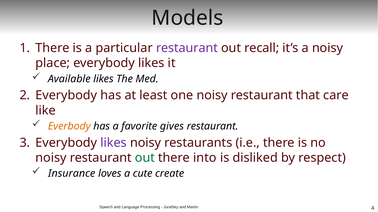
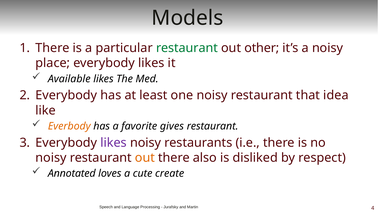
restaurant at (187, 48) colour: purple -> green
recall: recall -> other
care: care -> idea
out at (145, 158) colour: green -> orange
into: into -> also
Insurance: Insurance -> Annotated
